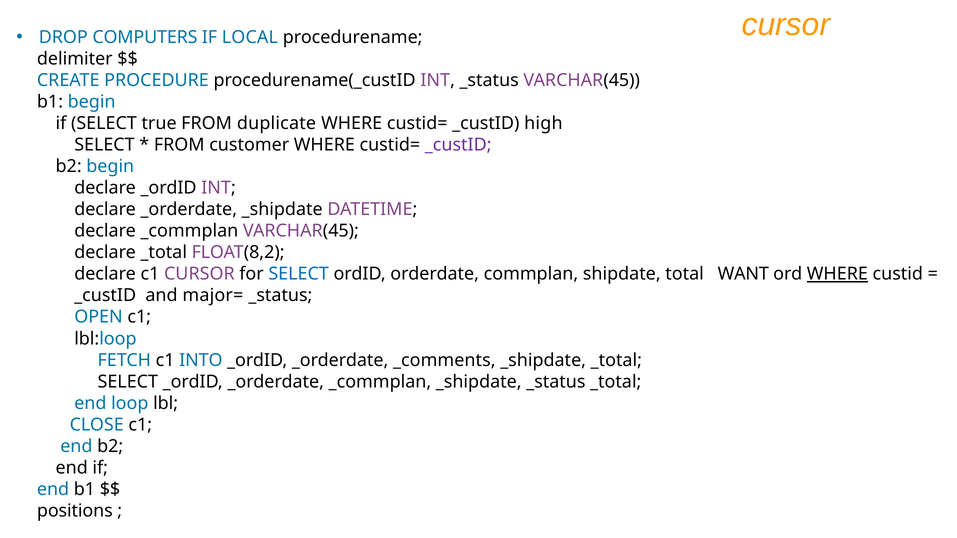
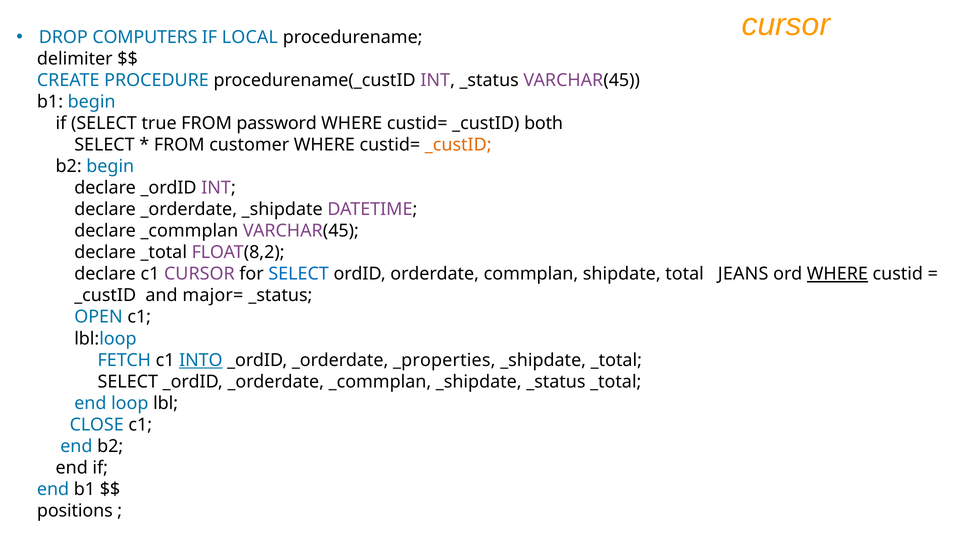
duplicate: duplicate -> password
high: high -> both
_custID at (458, 145) colour: purple -> orange
WANT: WANT -> JEANS
INTO underline: none -> present
_comments: _comments -> _properties
